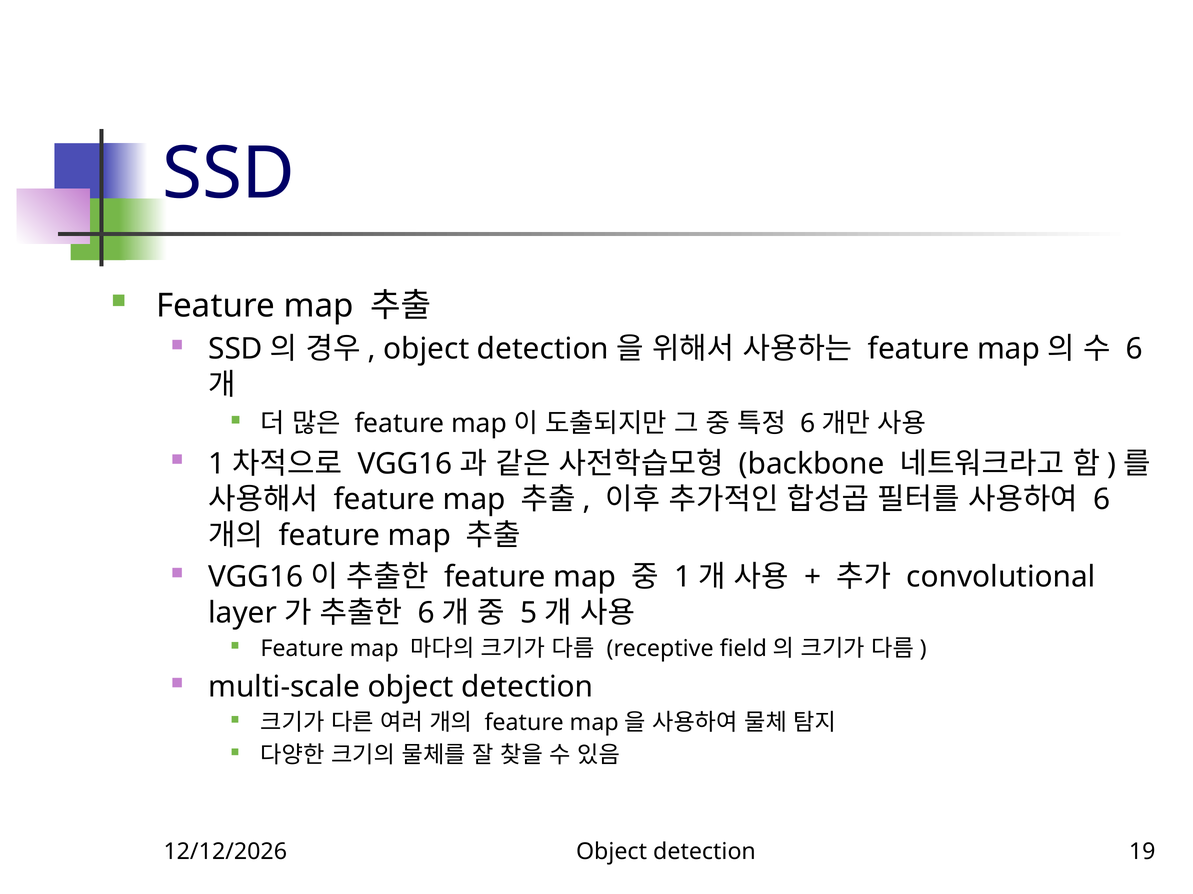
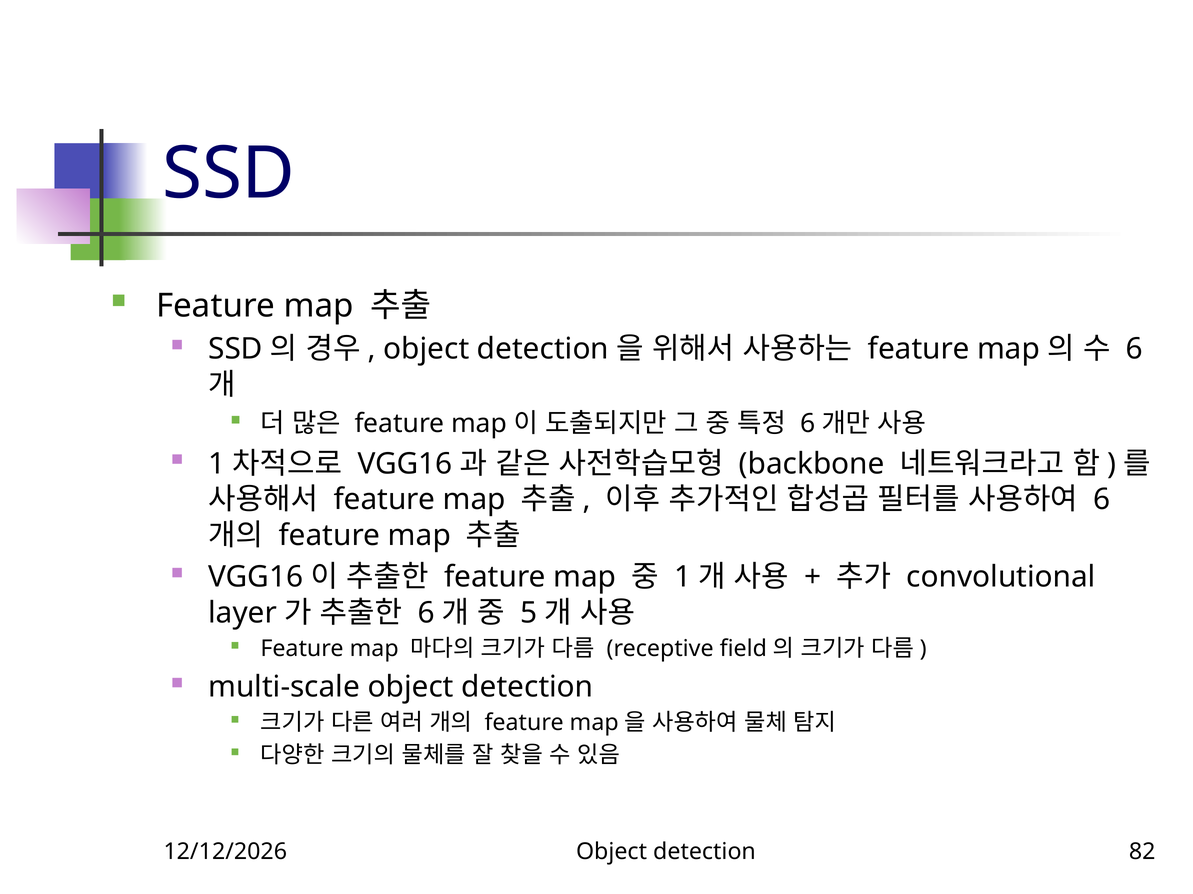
19: 19 -> 82
